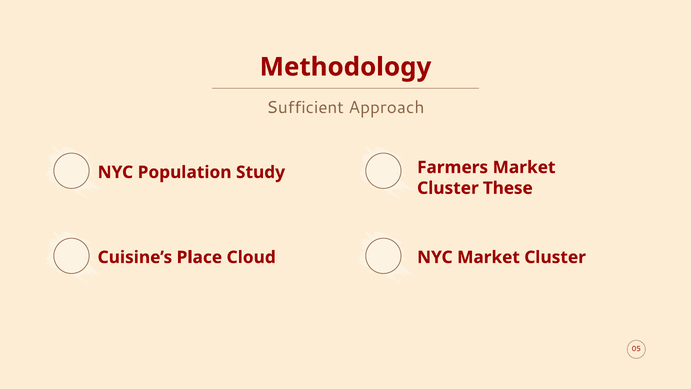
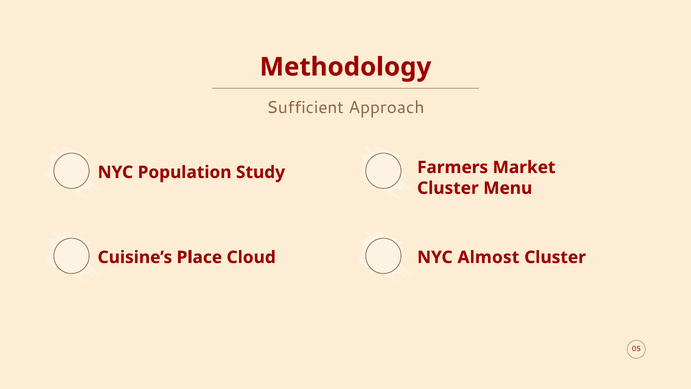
These: These -> Menu
NYC Market: Market -> Almost
